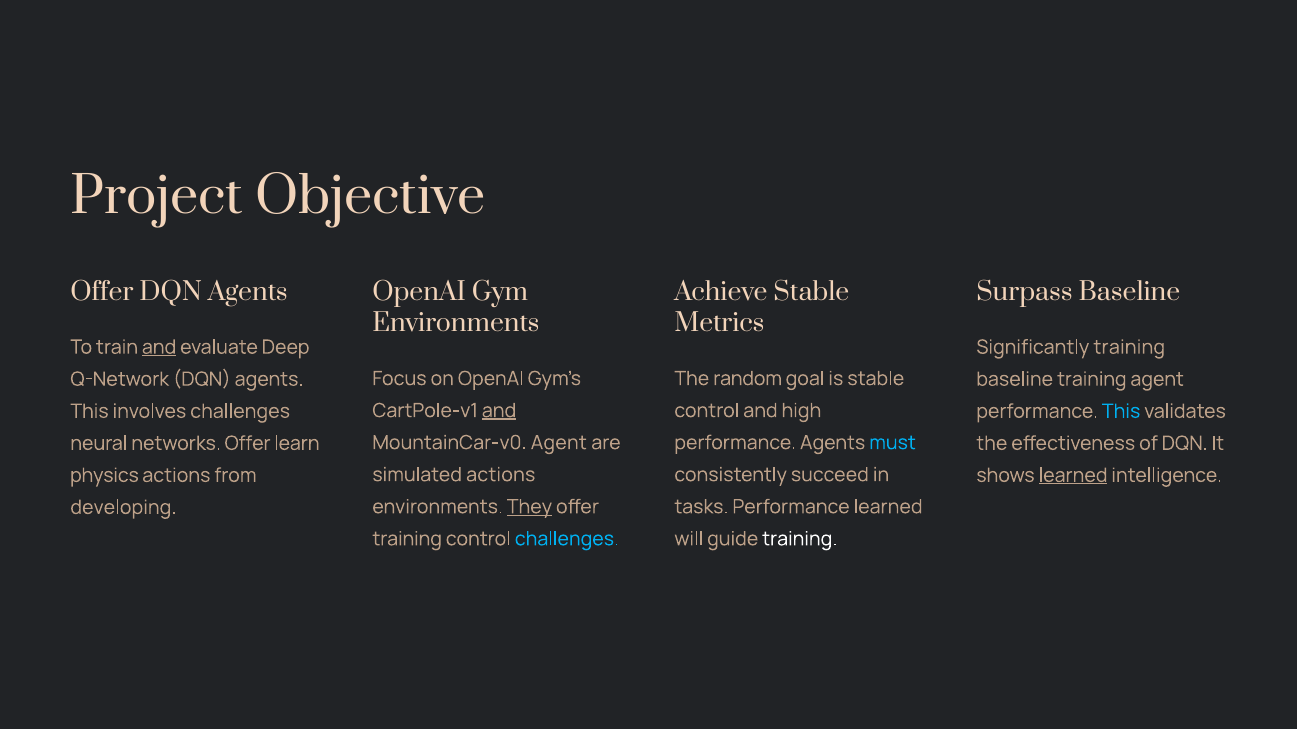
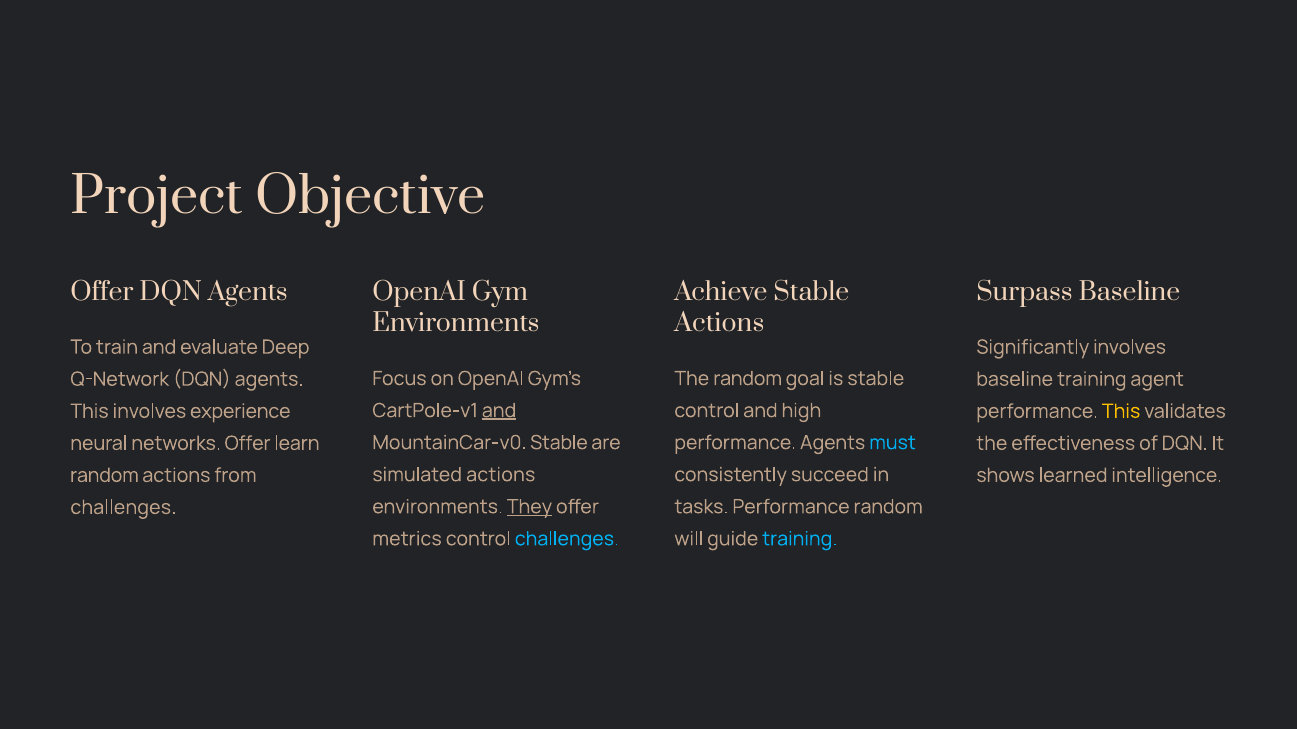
Metrics at (719, 323): Metrics -> Actions
and at (159, 347) underline: present -> none
Significantly training: training -> involves
involves challenges: challenges -> experience
This at (1121, 412) colour: light blue -> yellow
MountainCar-v0 Agent: Agent -> Stable
physics at (104, 476): physics -> random
learned at (1073, 476) underline: present -> none
Performance learned: learned -> random
developing at (123, 508): developing -> challenges
training at (407, 539): training -> metrics
training at (800, 539) colour: white -> light blue
